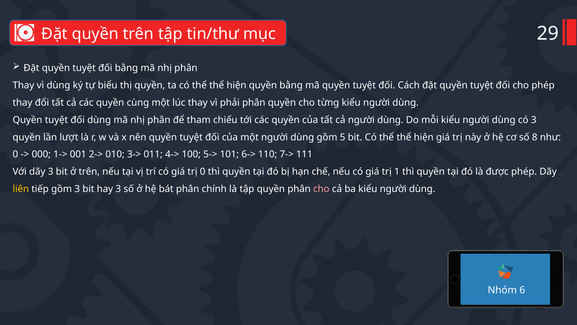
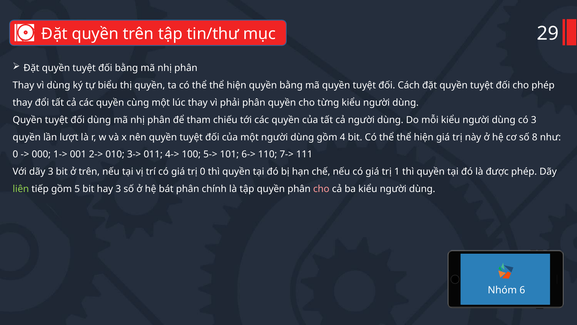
5: 5 -> 4
liên colour: yellow -> light green
gồm 3: 3 -> 5
